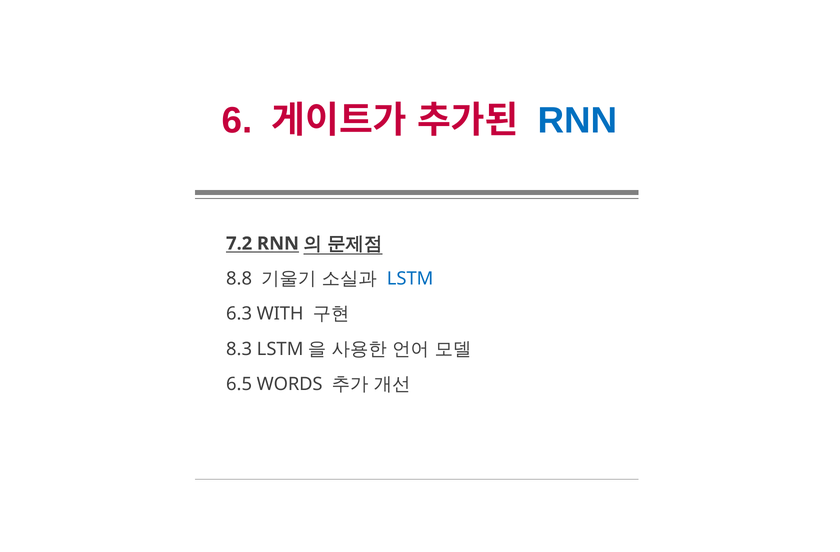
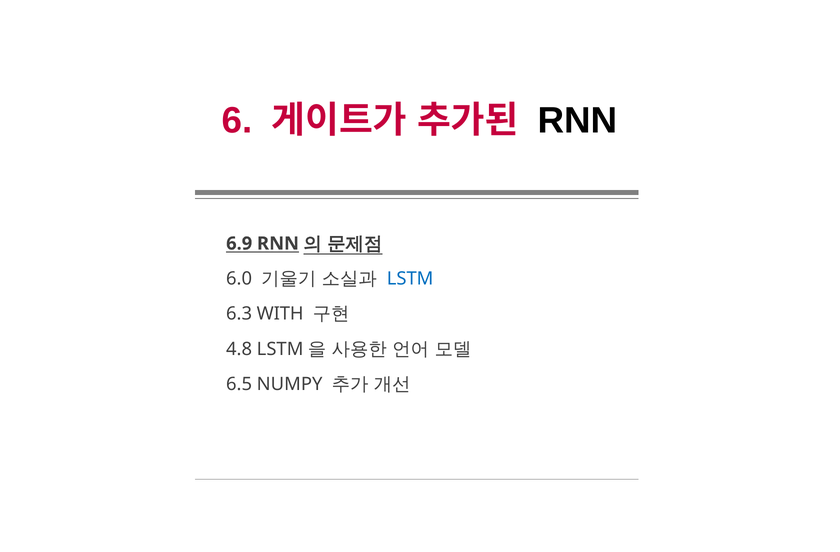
RNN at (577, 121) colour: blue -> black
7.2: 7.2 -> 6.9
8.8: 8.8 -> 6.0
8.3: 8.3 -> 4.8
WORDS: WORDS -> NUMPY
